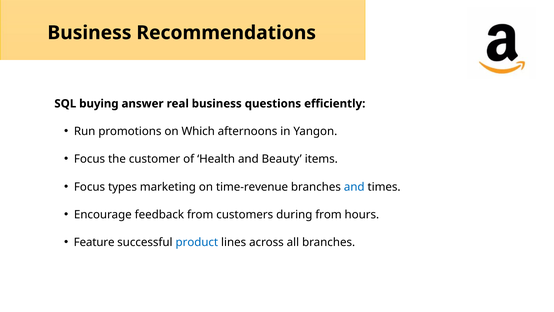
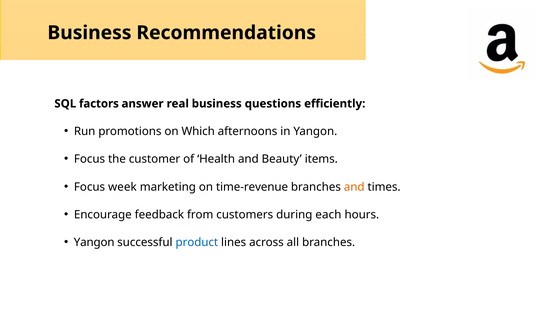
buying: buying -> factors
types: types -> week
and at (354, 187) colour: blue -> orange
during from: from -> each
Feature at (94, 242): Feature -> Yangon
